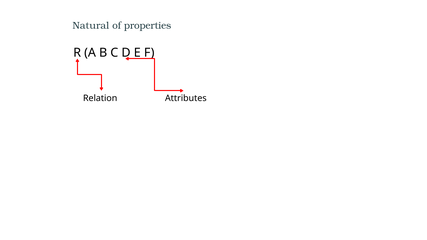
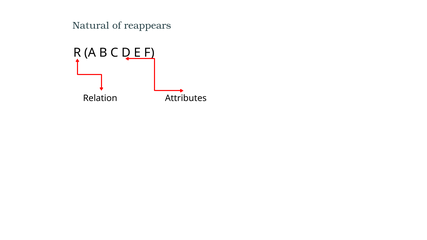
properties: properties -> reappears
